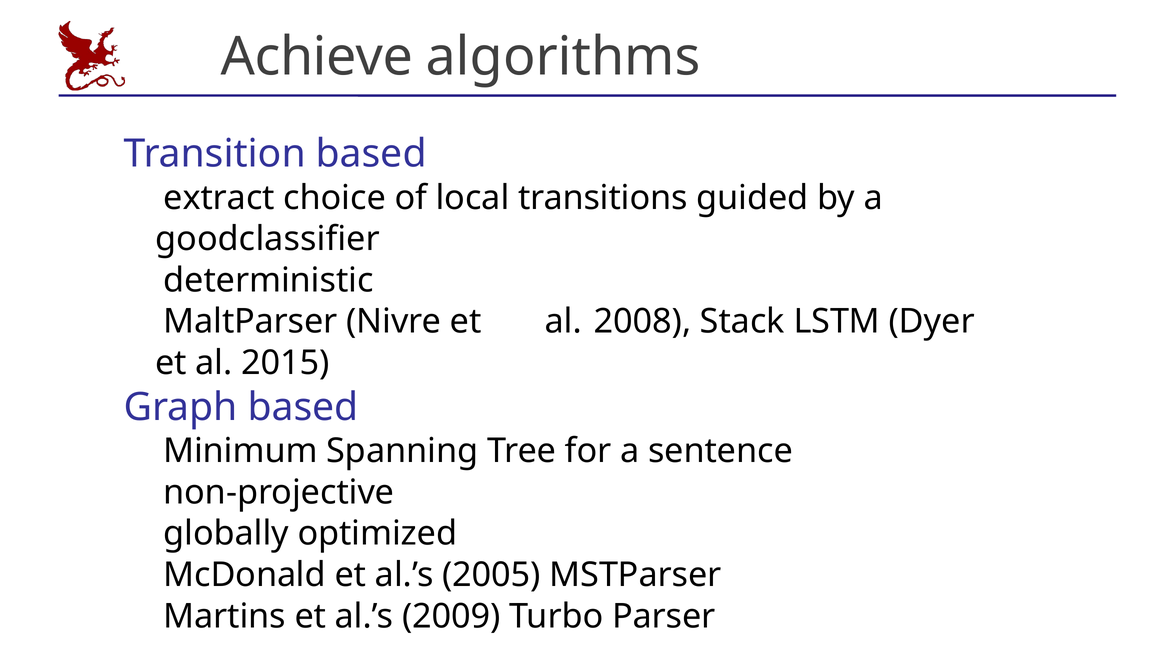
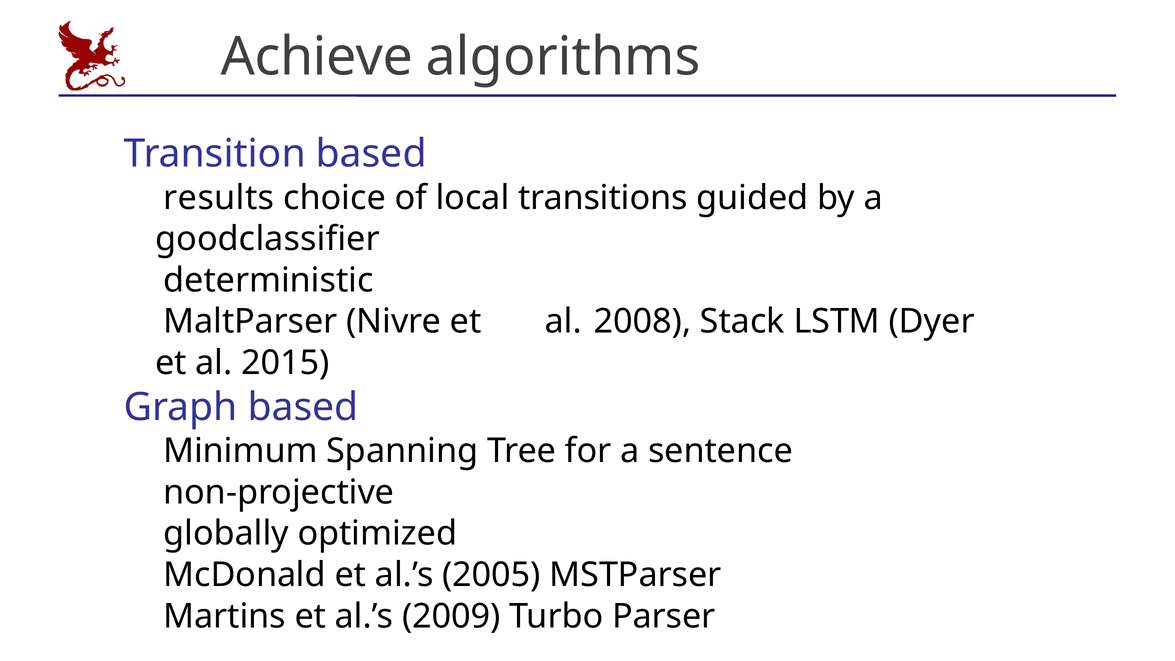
extract: extract -> results
